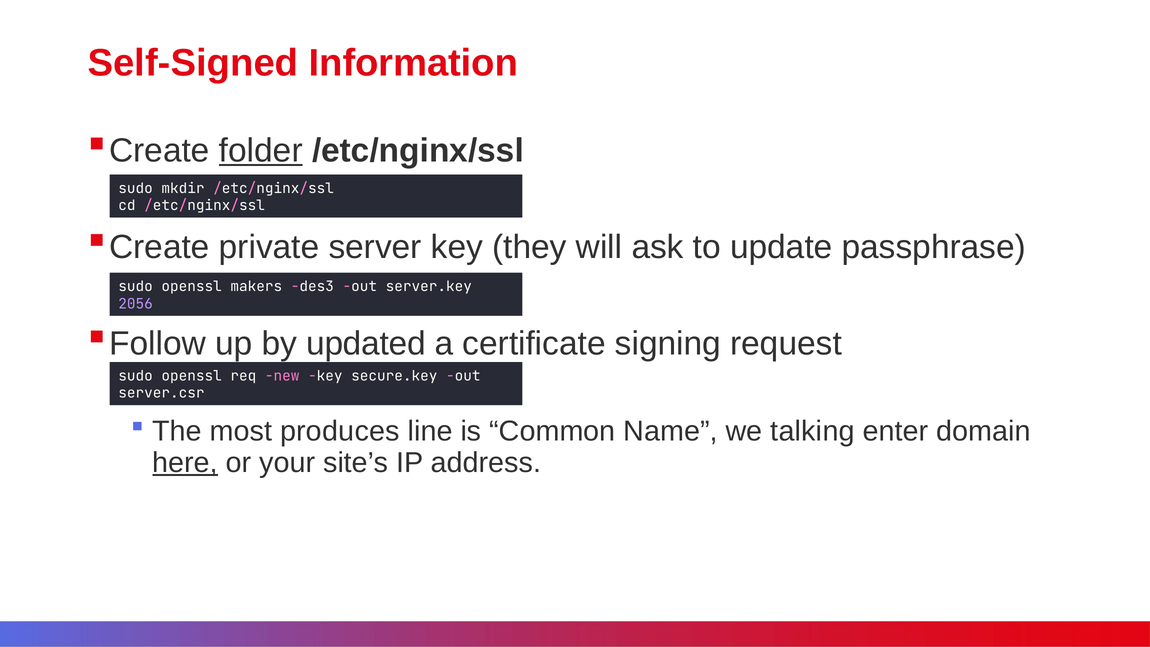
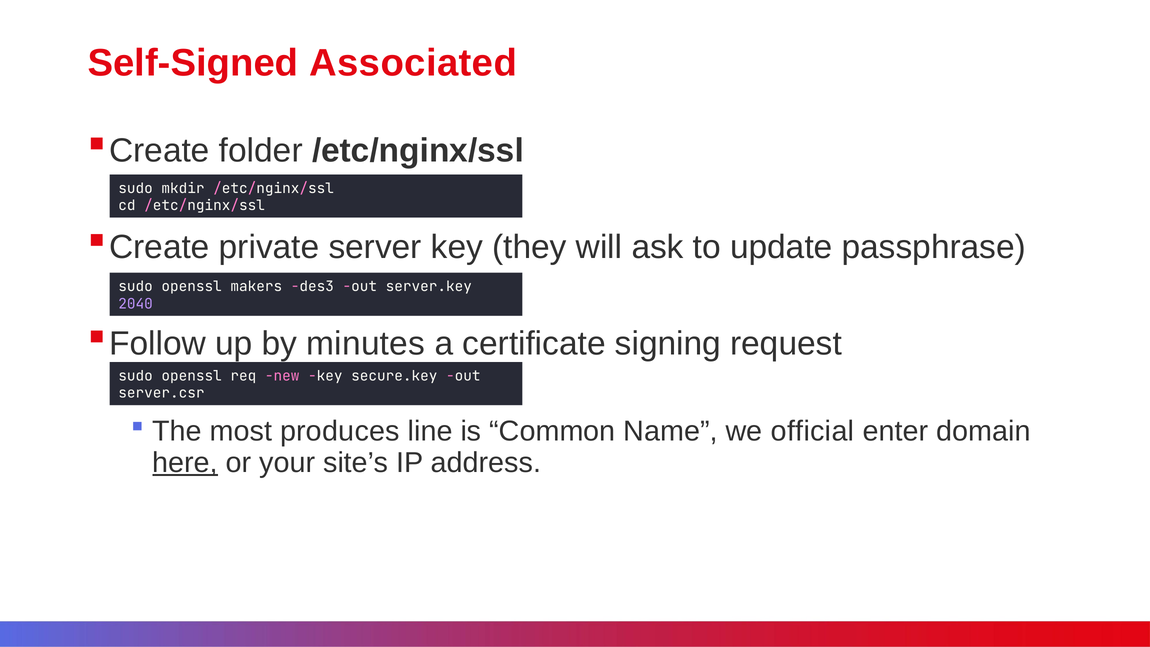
Information: Information -> Associated
folder underline: present -> none
2056: 2056 -> 2040
updated: updated -> minutes
talking: talking -> official
